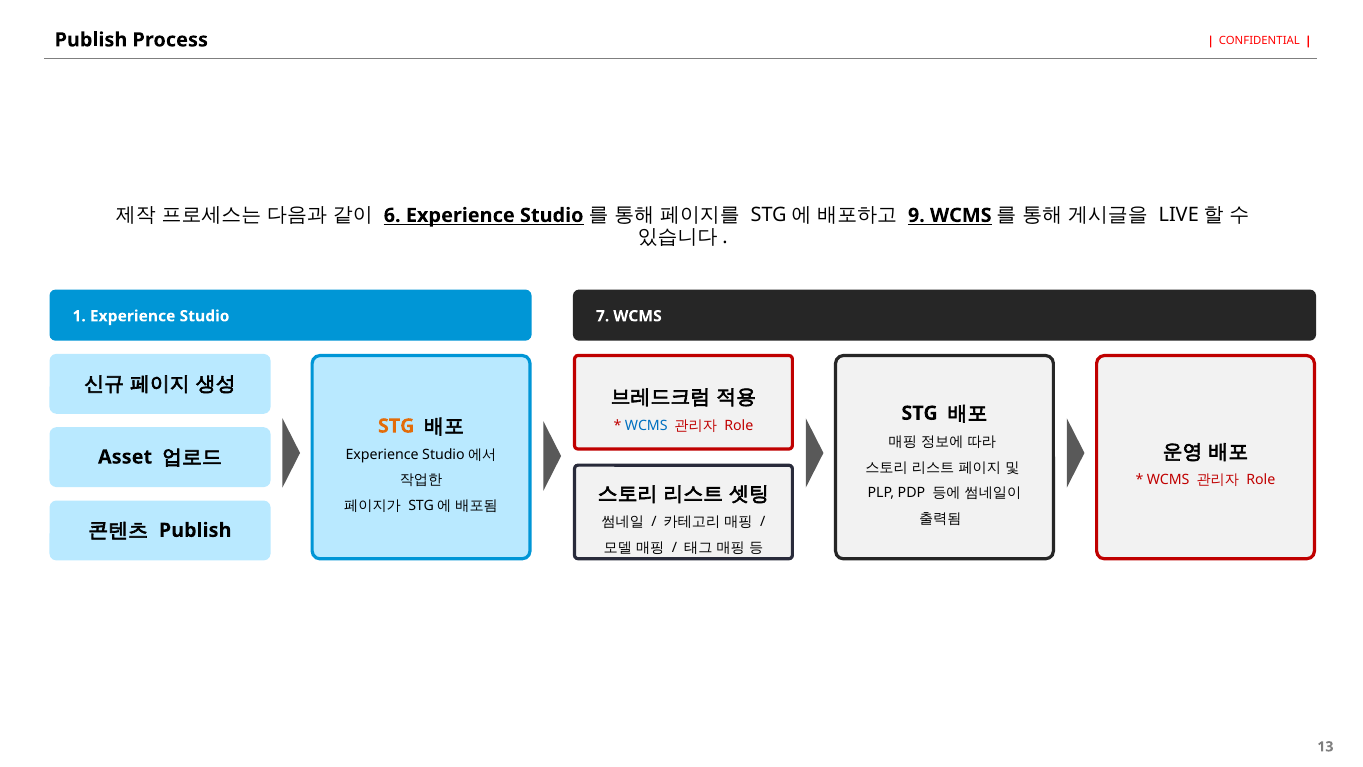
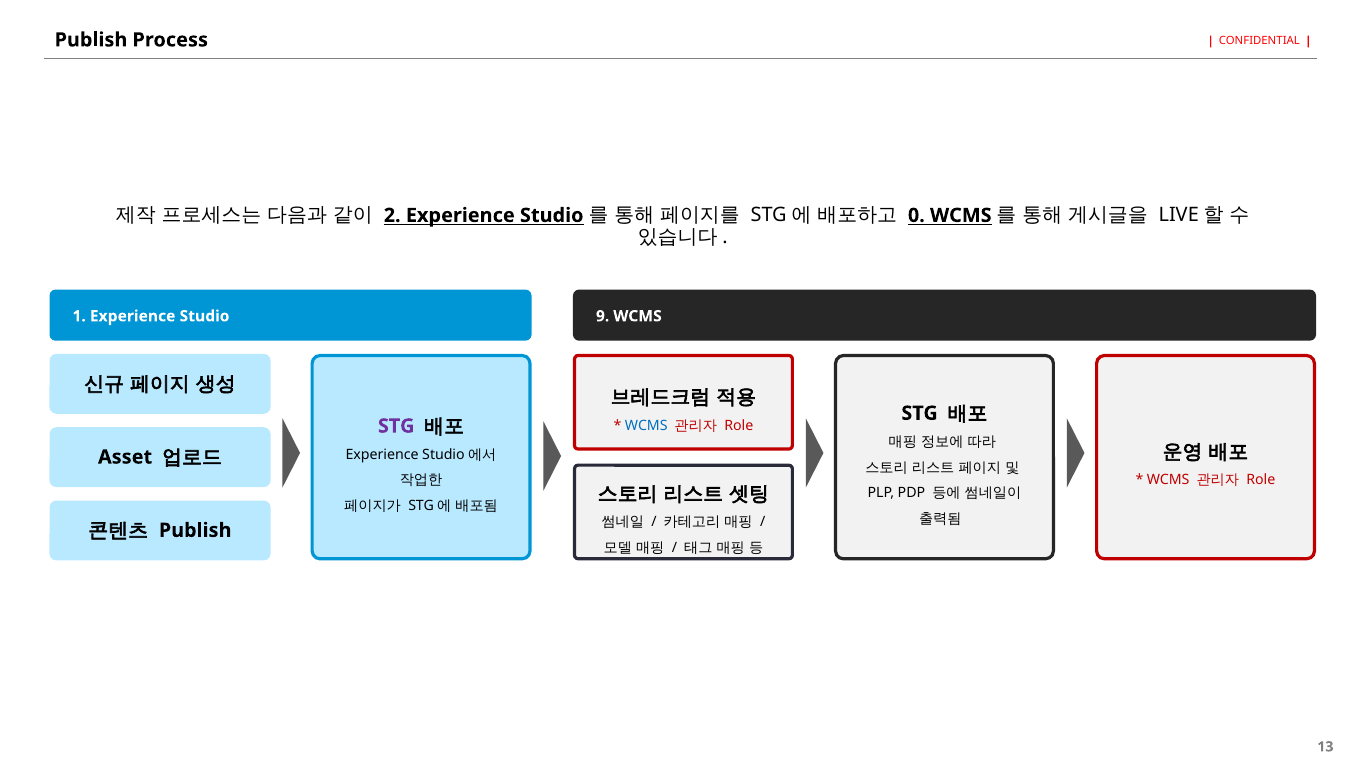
6: 6 -> 2
9: 9 -> 0
7: 7 -> 9
STG at (396, 426) colour: orange -> purple
